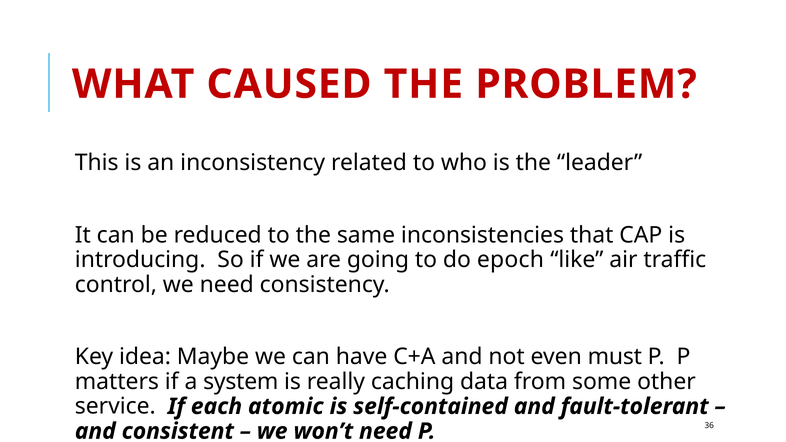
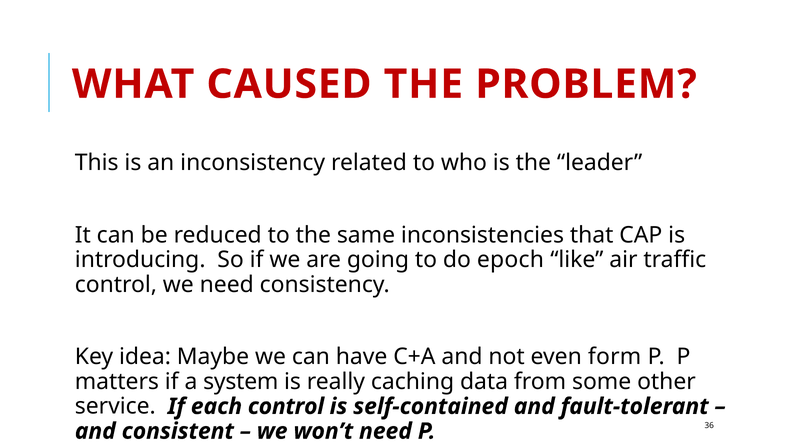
must: must -> form
each atomic: atomic -> control
